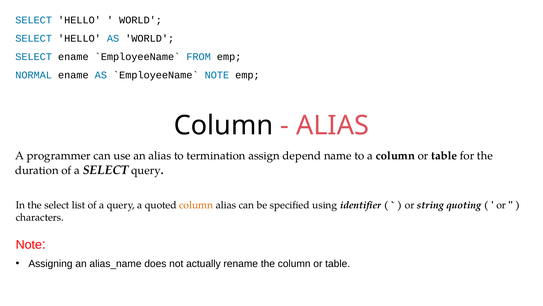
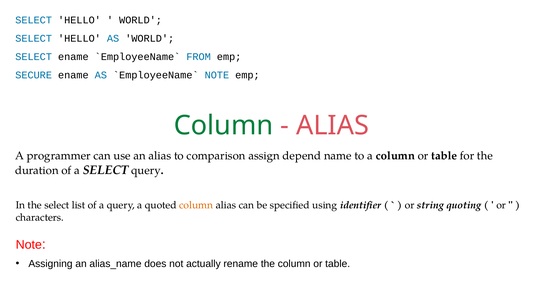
NORMAL: NORMAL -> SECURE
Column at (224, 125) colour: black -> green
termination: termination -> comparison
